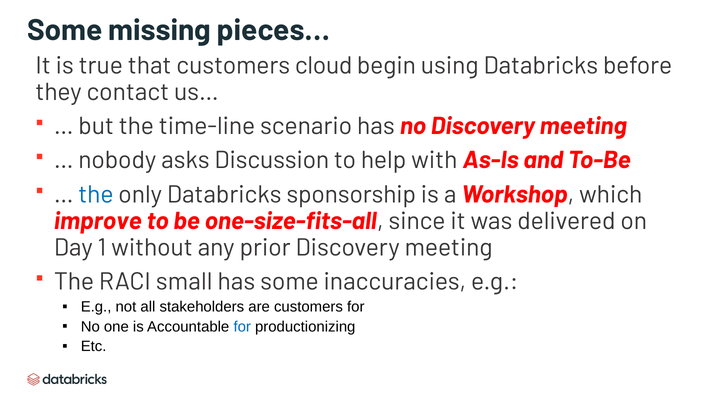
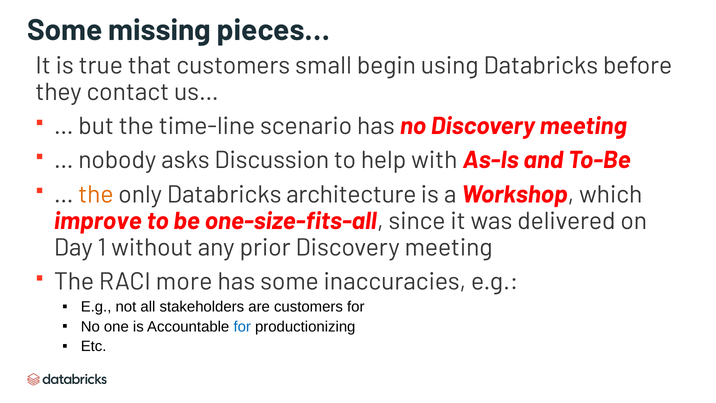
cloud: cloud -> small
the at (96, 194) colour: blue -> orange
sponsorship: sponsorship -> architecture
small: small -> more
